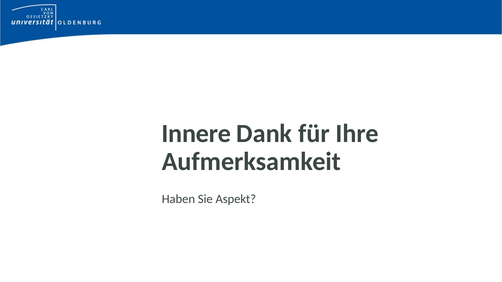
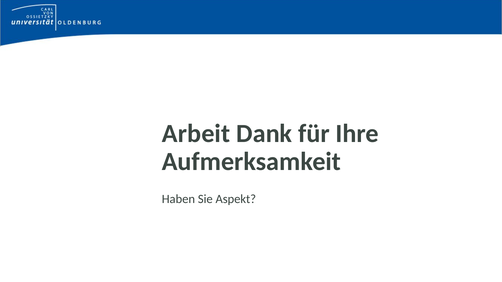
Innere: Innere -> Arbeit
